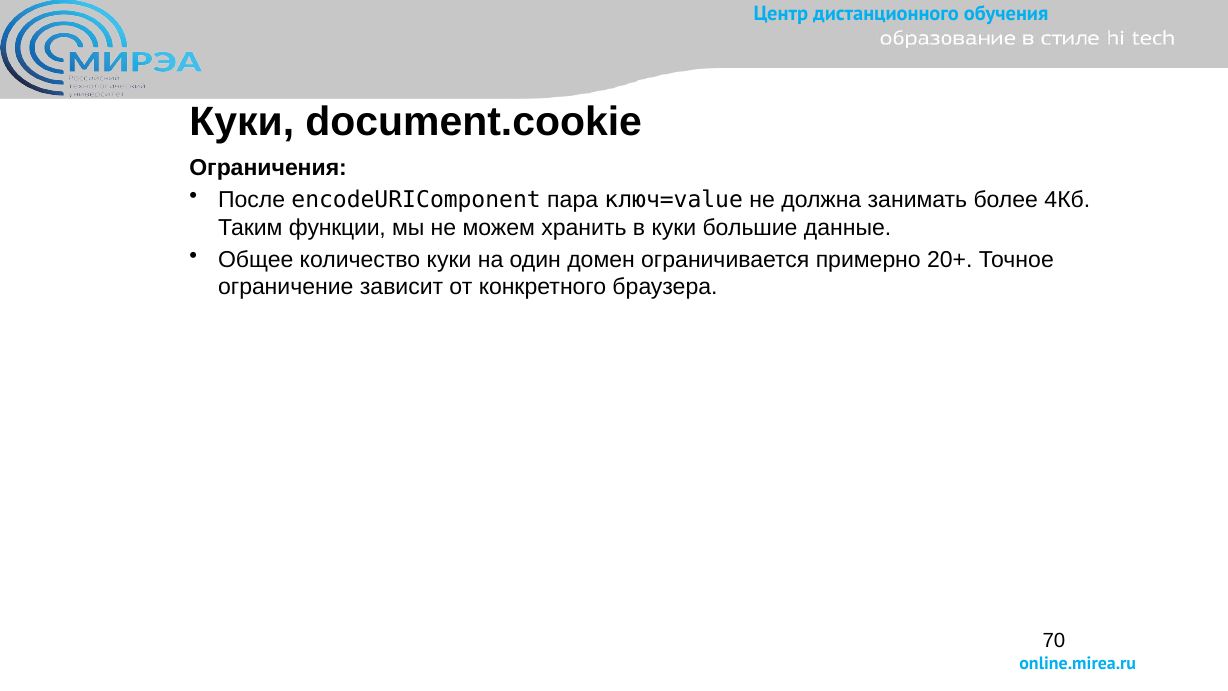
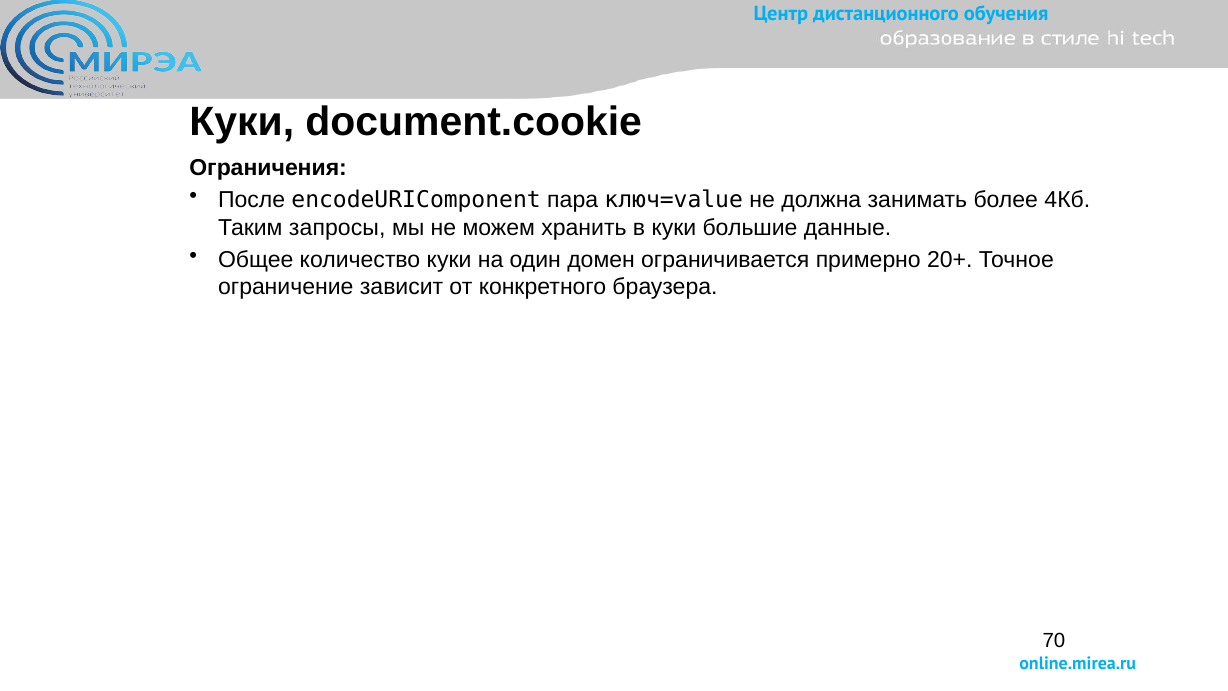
функции: функции -> запросы
